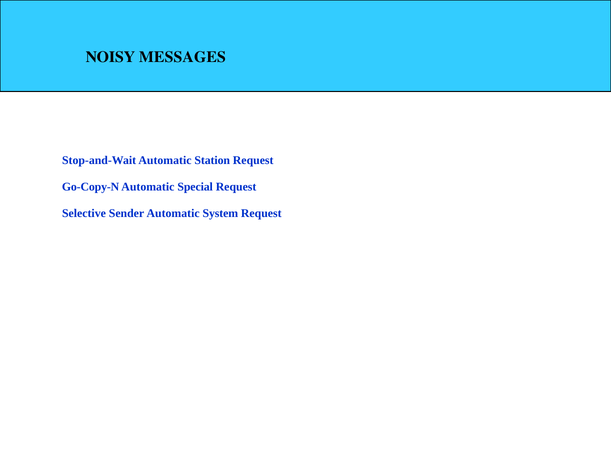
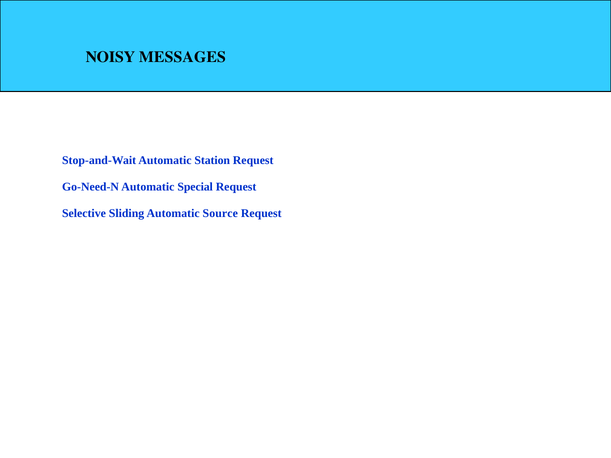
Go-Copy-N: Go-Copy-N -> Go-Need-N
Sender: Sender -> Sliding
System: System -> Source
